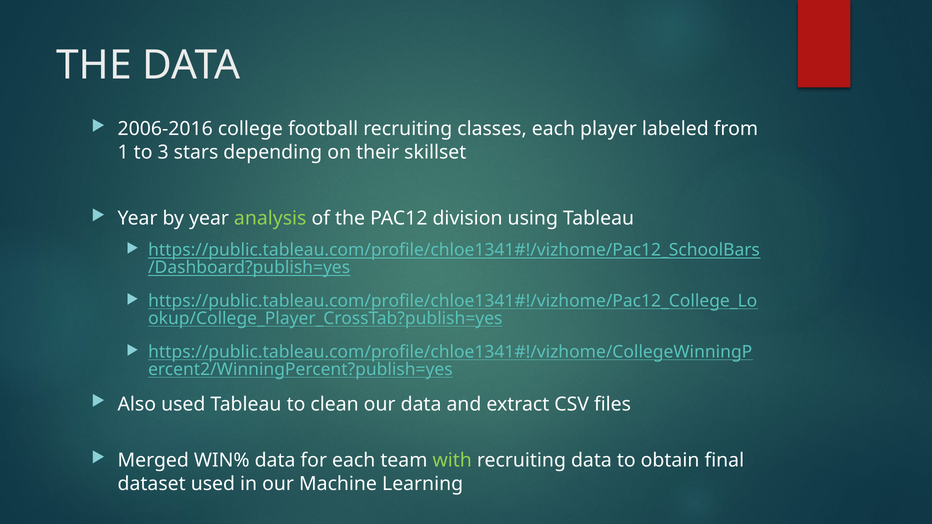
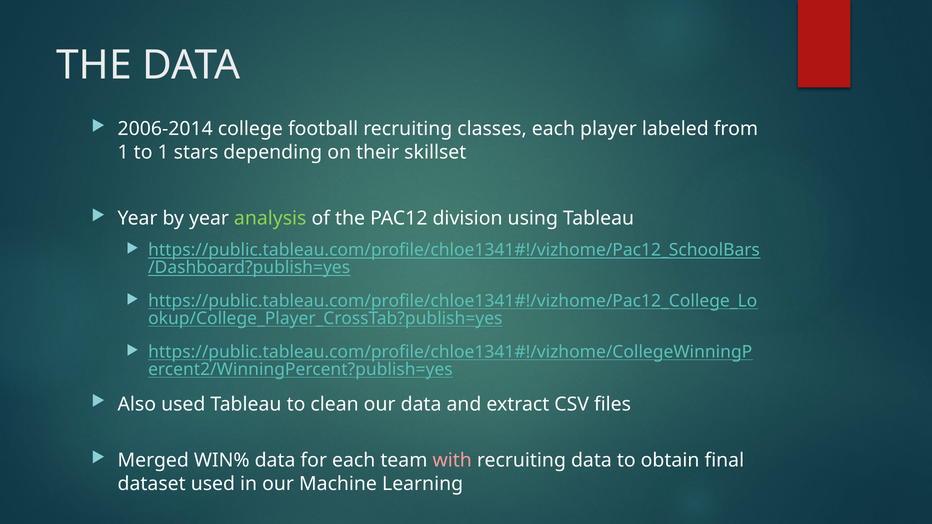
2006-2016: 2006-2016 -> 2006-2014
to 3: 3 -> 1
with colour: light green -> pink
